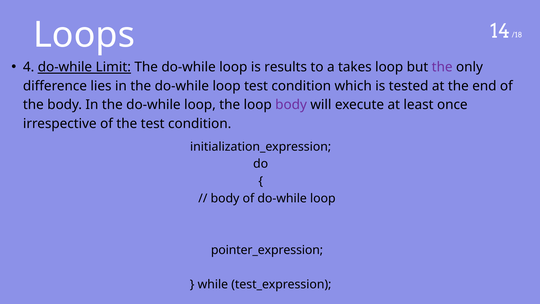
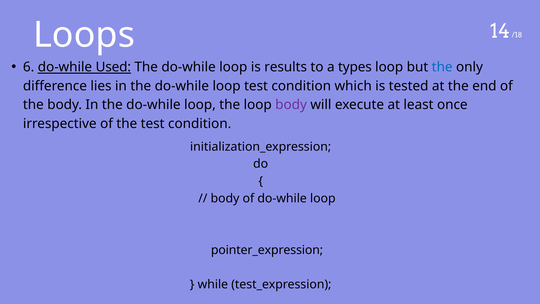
4: 4 -> 6
Limit: Limit -> Used
takes: takes -> types
the at (442, 67) colour: purple -> blue
